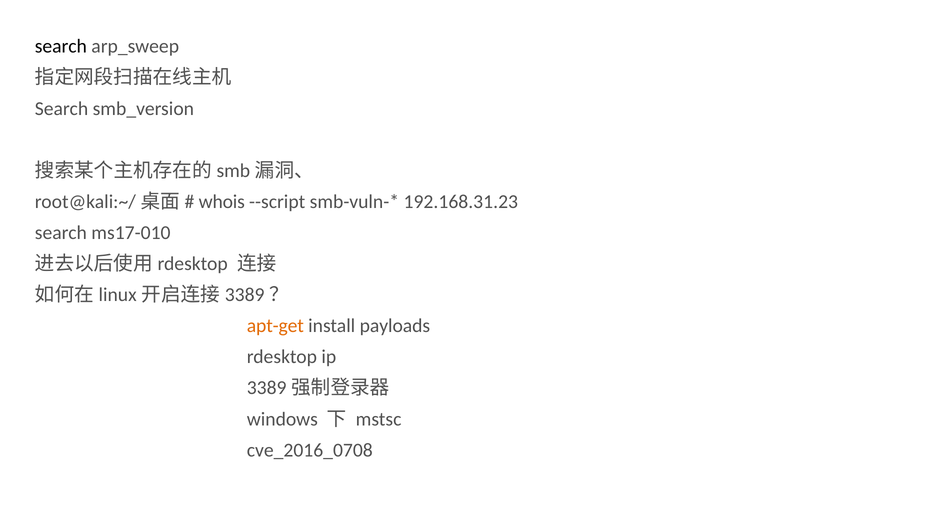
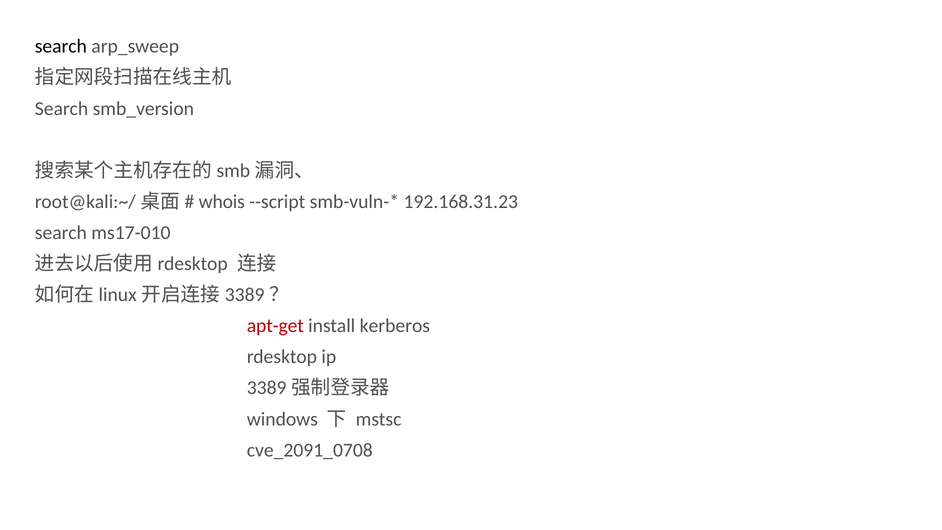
apt-get colour: orange -> red
payloads: payloads -> kerberos
cve_2016_0708: cve_2016_0708 -> cve_2091_0708
